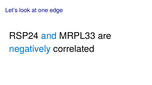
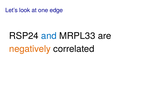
negatively colour: blue -> orange
